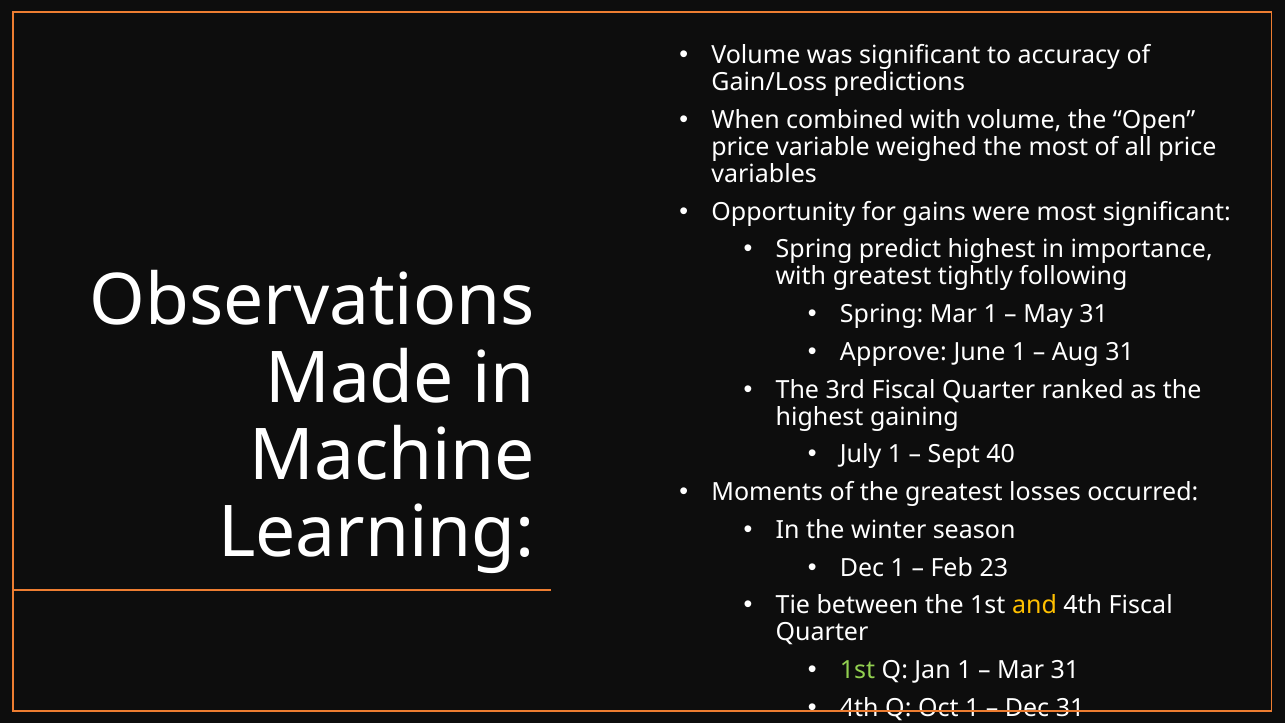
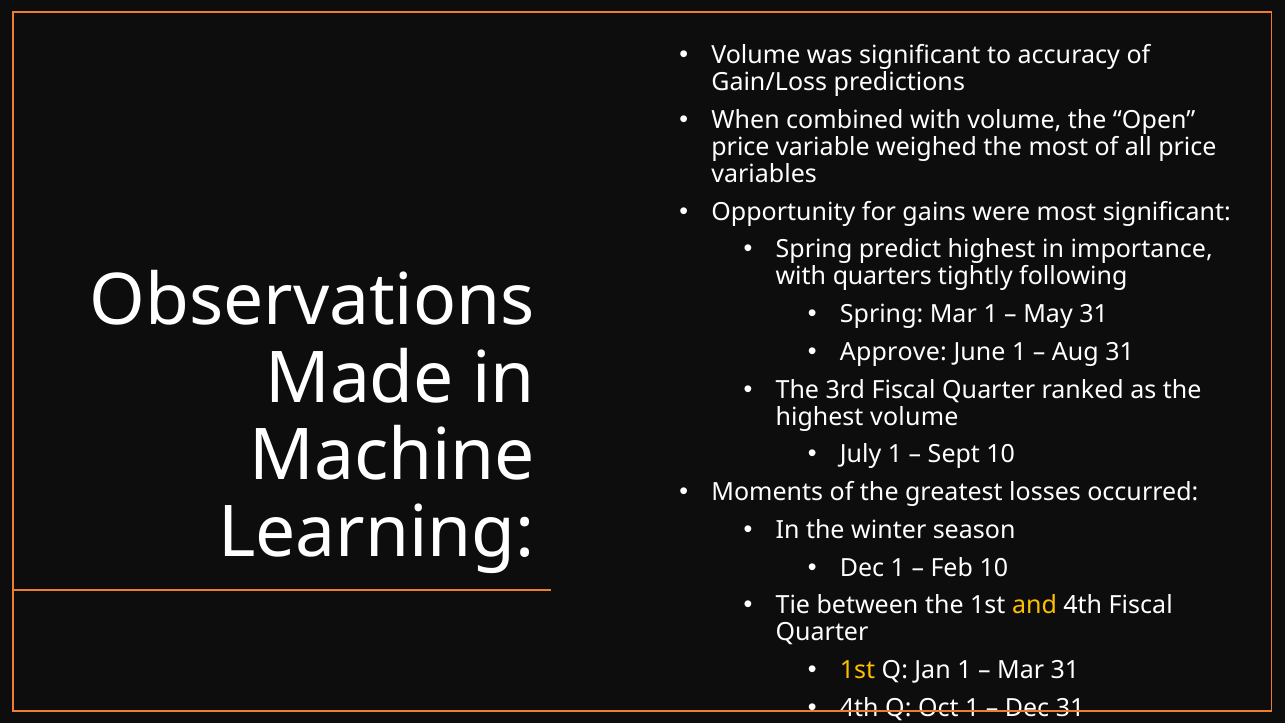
with greatest: greatest -> quarters
highest gaining: gaining -> volume
Sept 40: 40 -> 10
Feb 23: 23 -> 10
1st at (857, 670) colour: light green -> yellow
